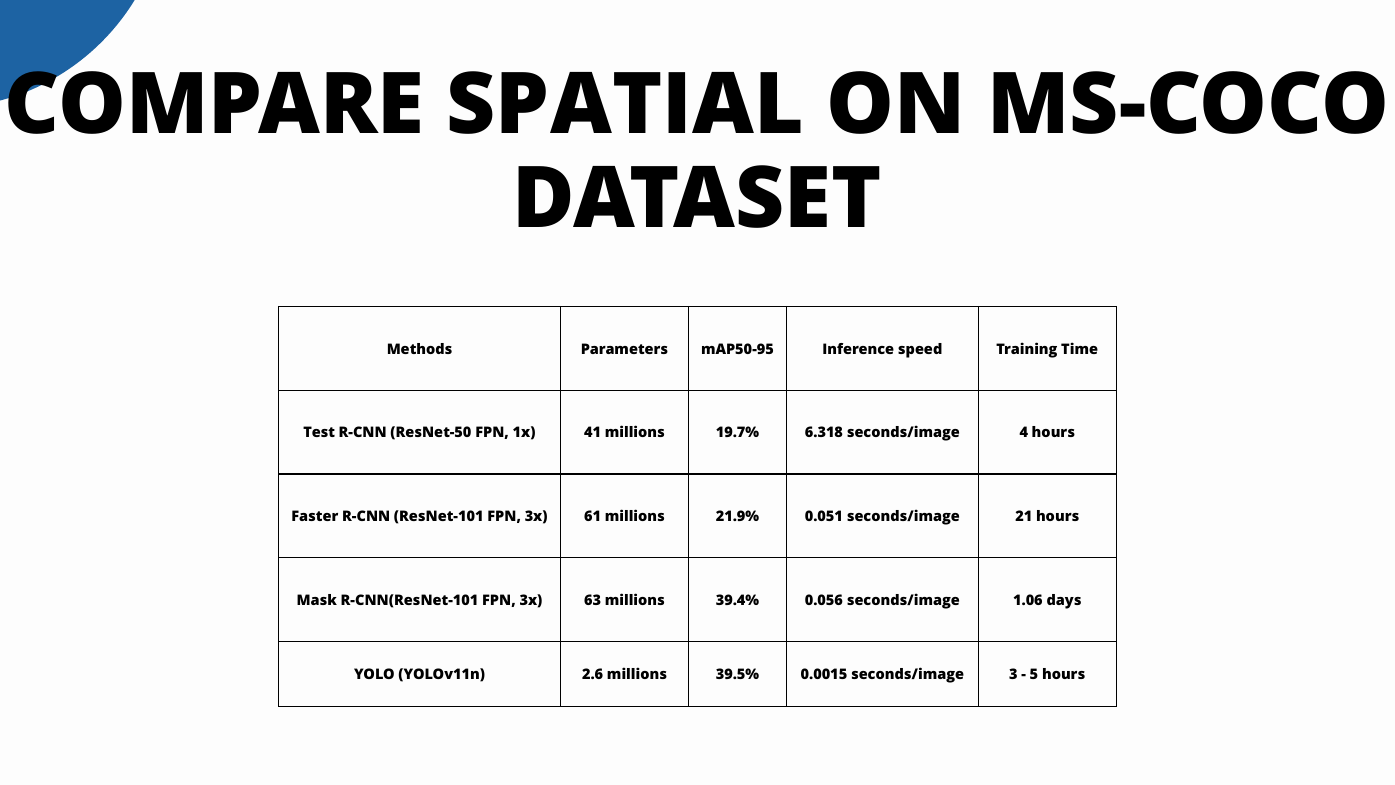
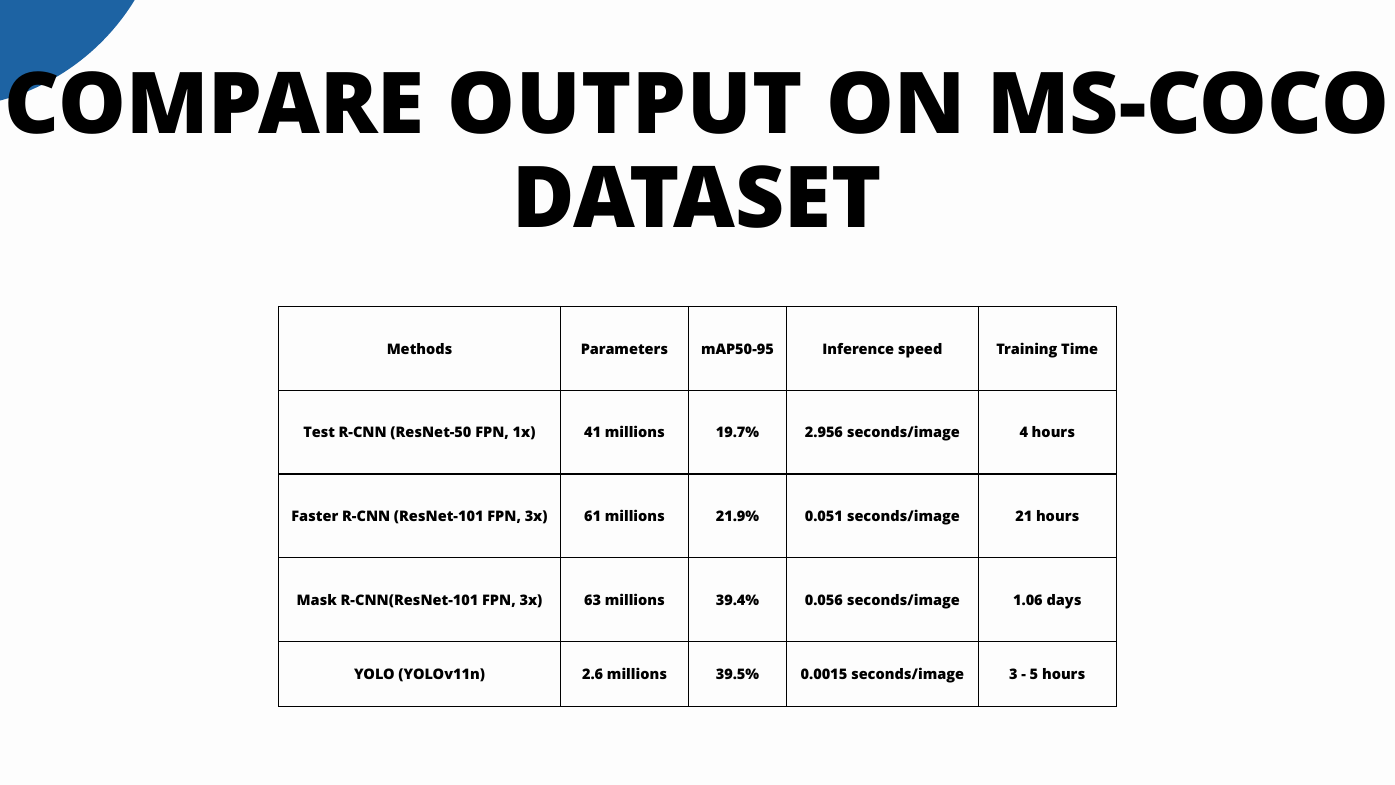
SPATIAL: SPATIAL -> OUTPUT
6.318: 6.318 -> 2.956
